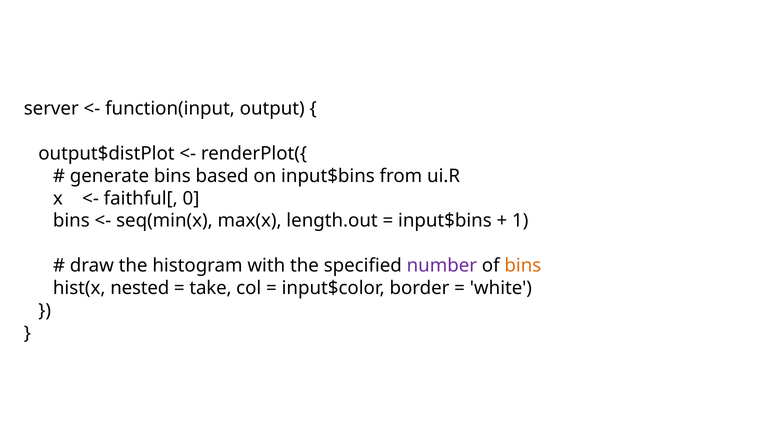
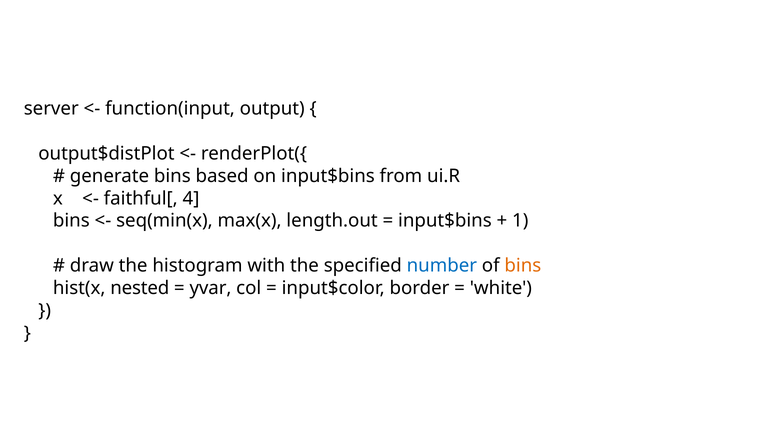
0: 0 -> 4
number colour: purple -> blue
take: take -> yvar
